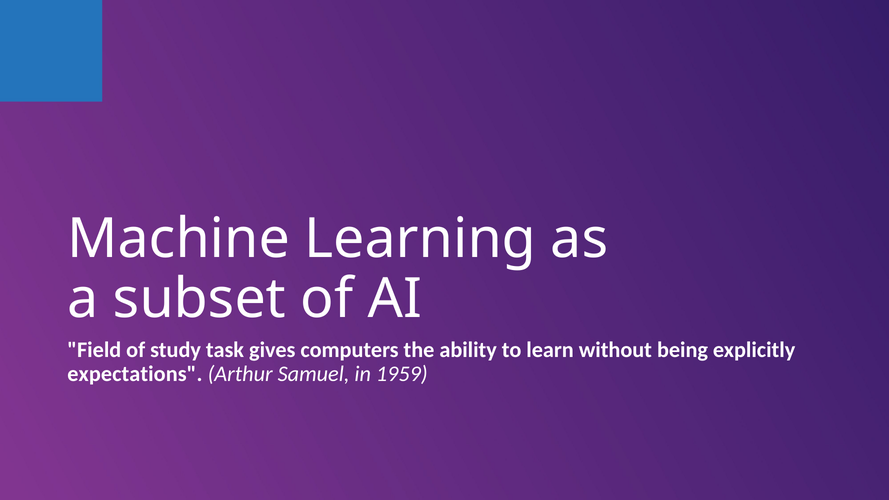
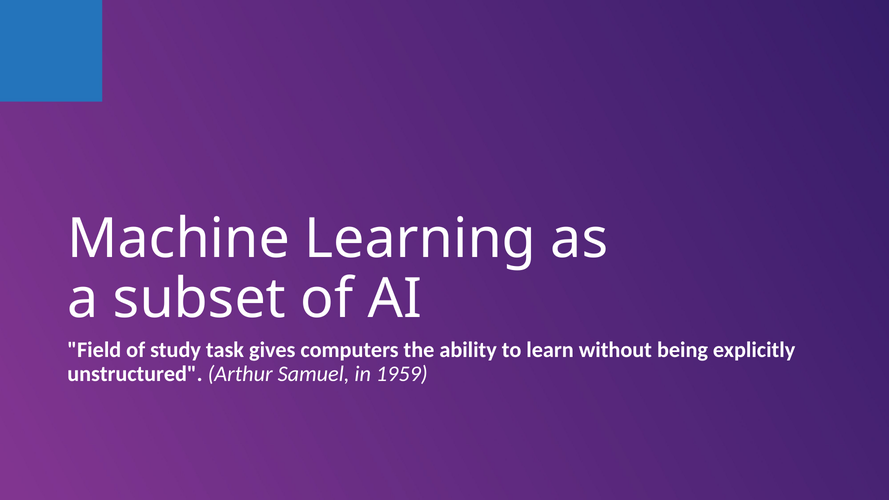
expectations: expectations -> unstructured
